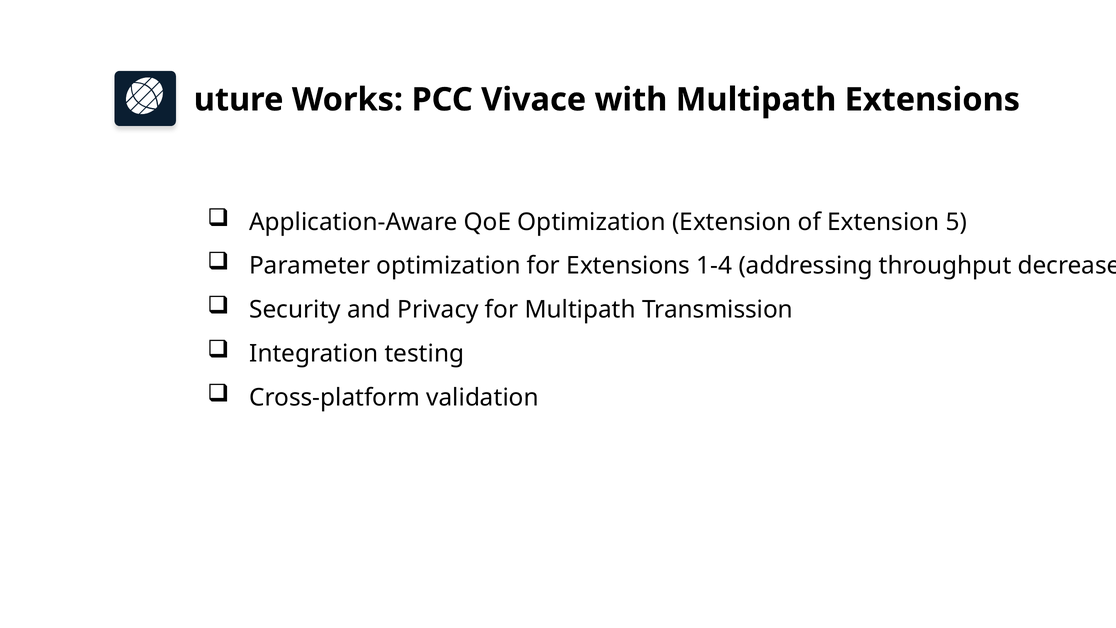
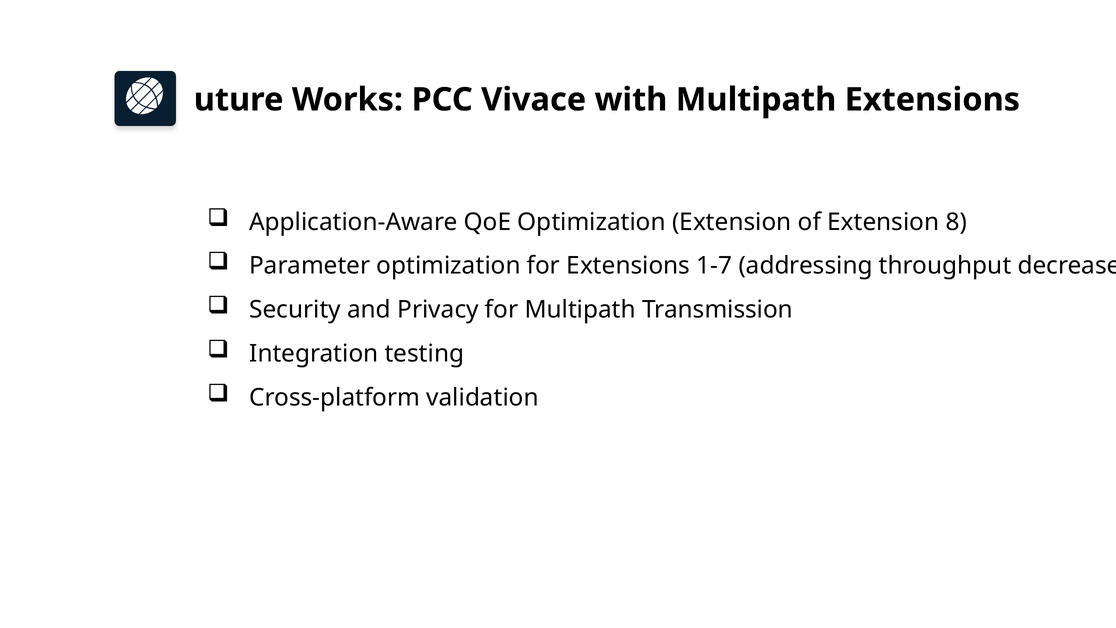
5: 5 -> 8
1-4: 1-4 -> 1-7
